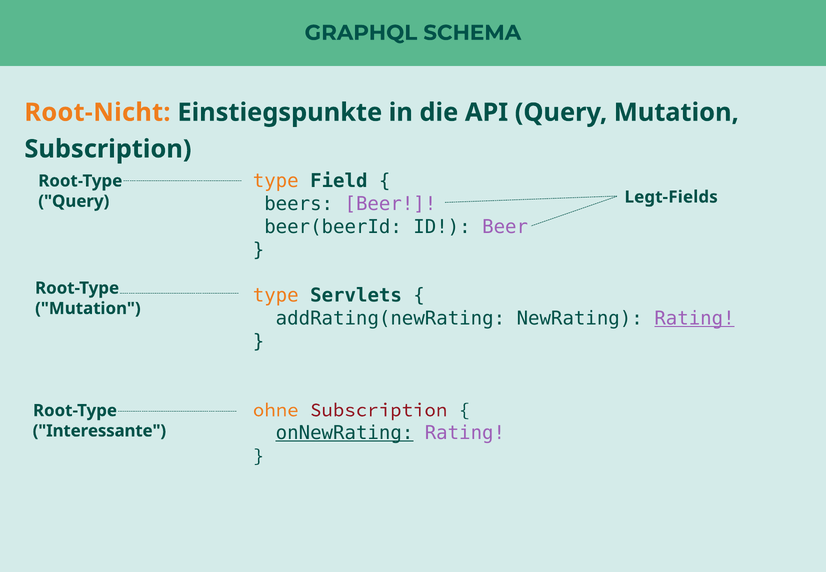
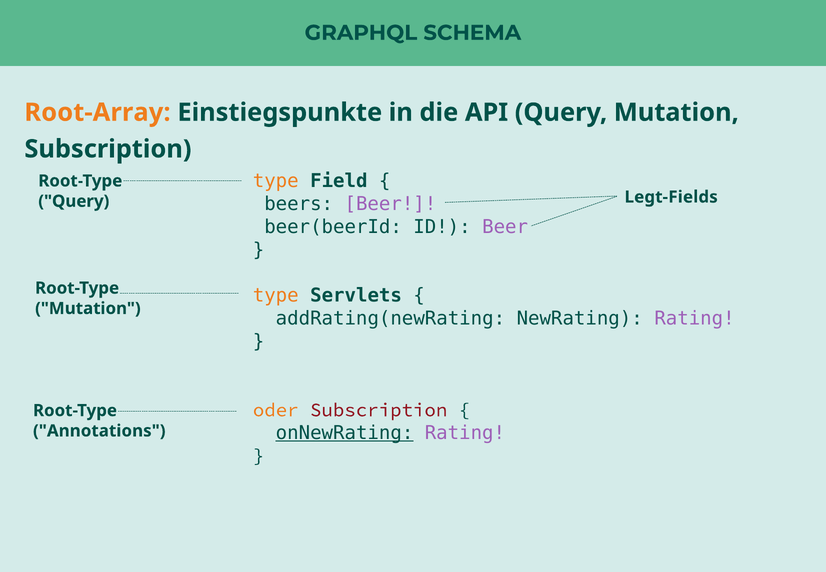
Root-Nicht: Root-Nicht -> Root-Array
Rating at (695, 318) underline: present -> none
ohne: ohne -> oder
Interessante: Interessante -> Annotations
